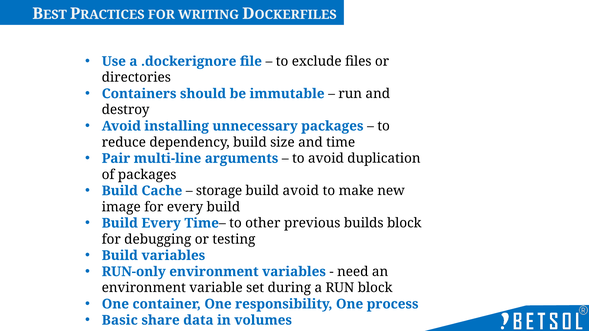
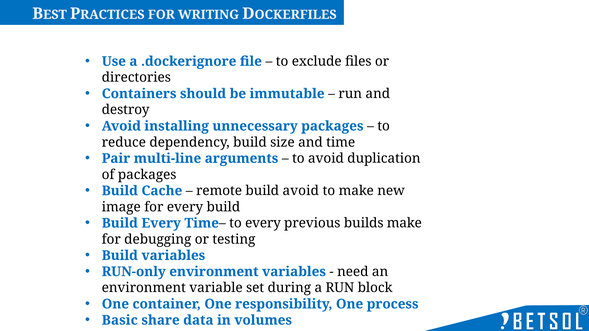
storage: storage -> remote
to other: other -> every
builds block: block -> make
